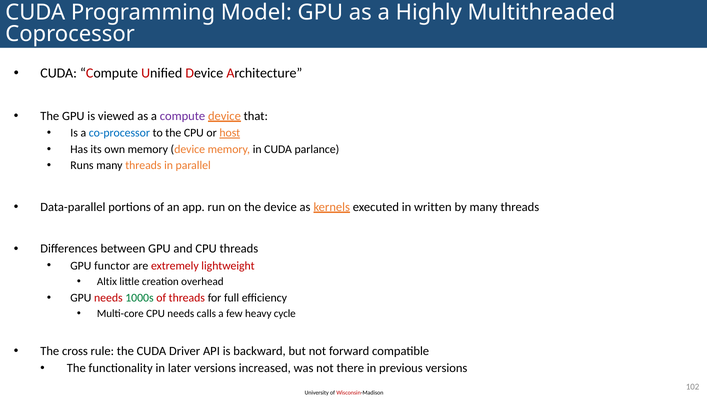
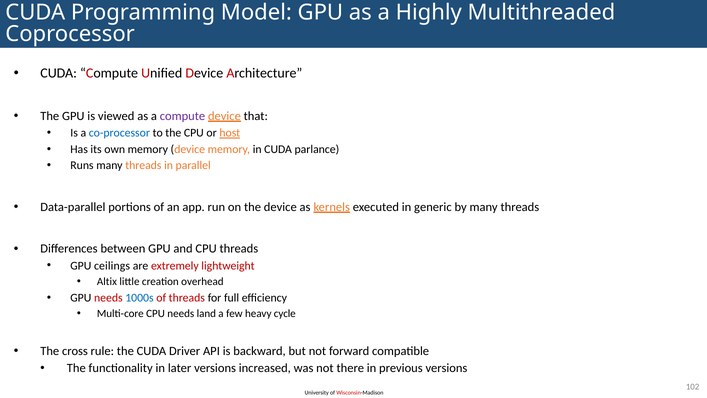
written: written -> generic
functor: functor -> ceilings
1000s colour: green -> blue
calls: calls -> land
